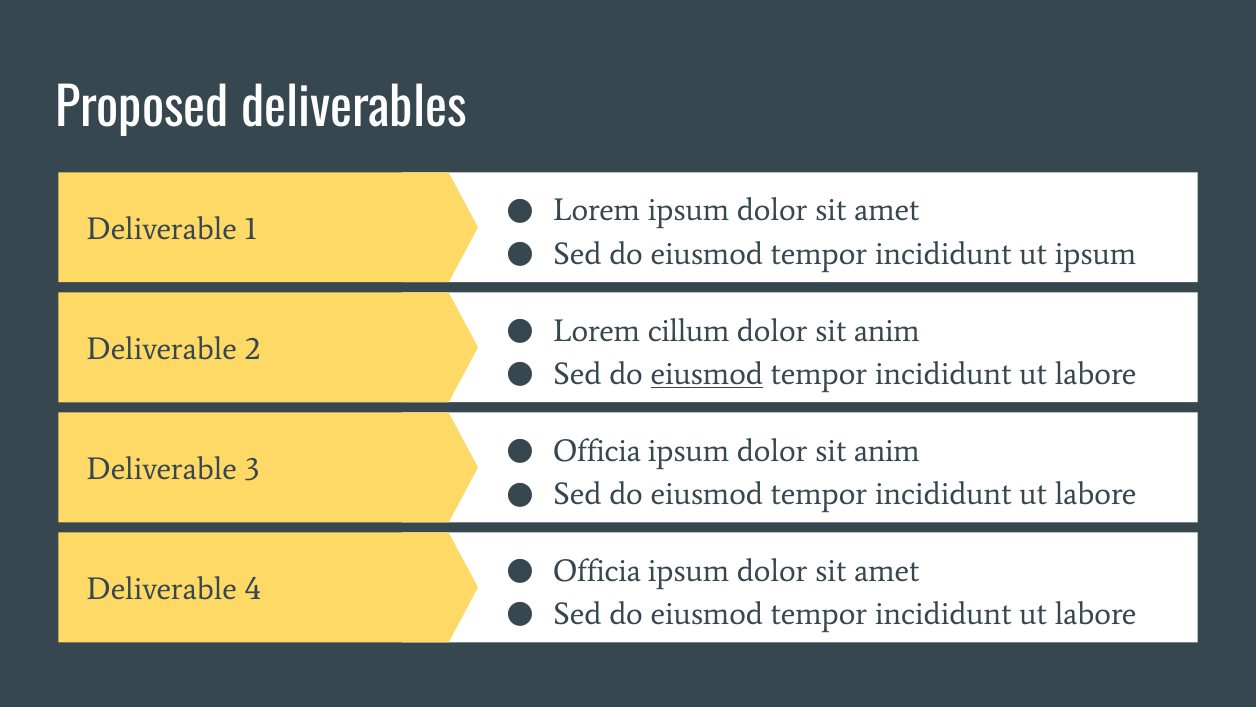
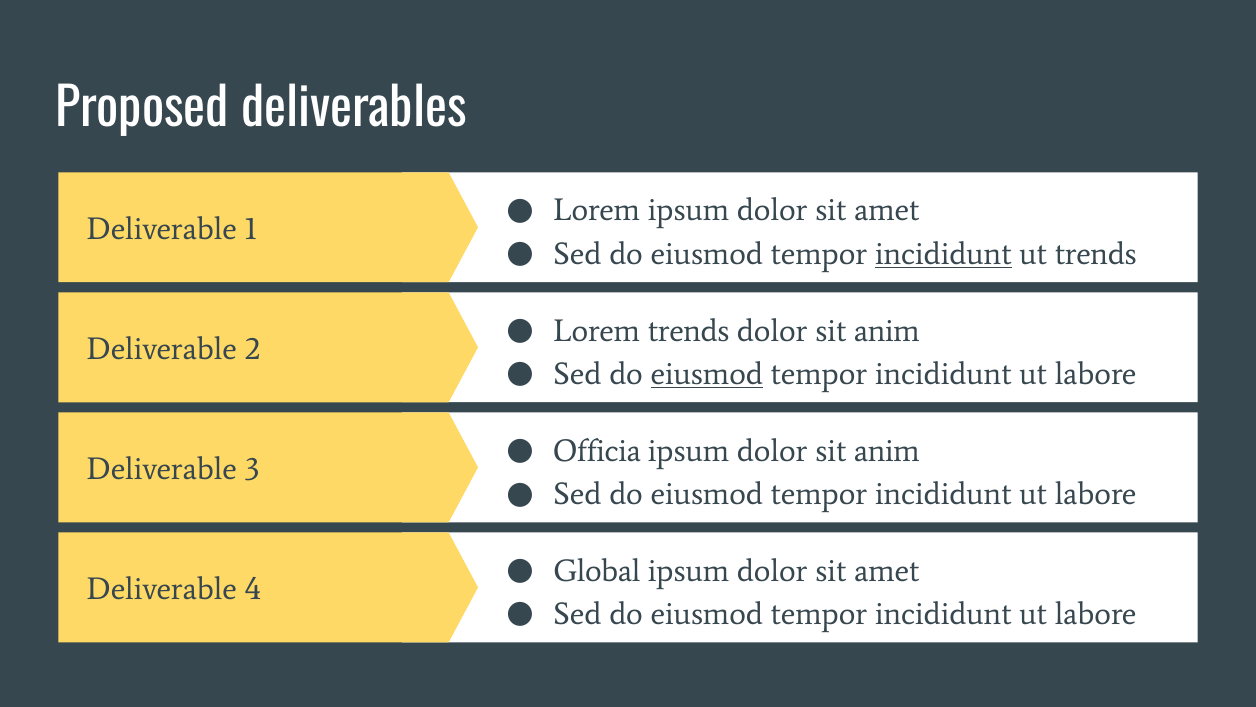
incididunt at (943, 254) underline: none -> present
ut ipsum: ipsum -> trends
Lorem cillum: cillum -> trends
Officia at (597, 571): Officia -> Global
